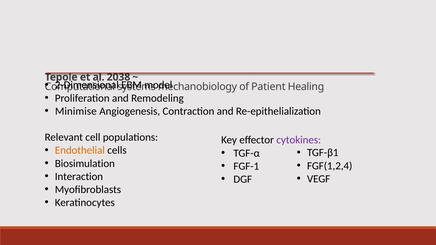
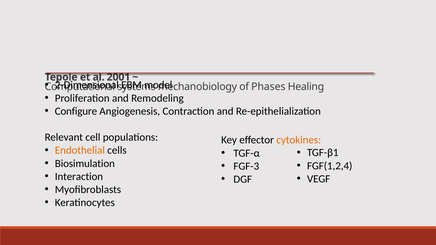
2038: 2038 -> 2001
Patient: Patient -> Phases
Minimise: Minimise -> Configure
cytokines colour: purple -> orange
FGF-1: FGF-1 -> FGF-3
